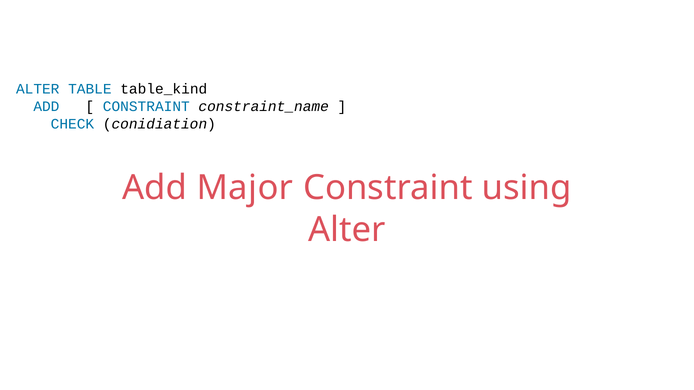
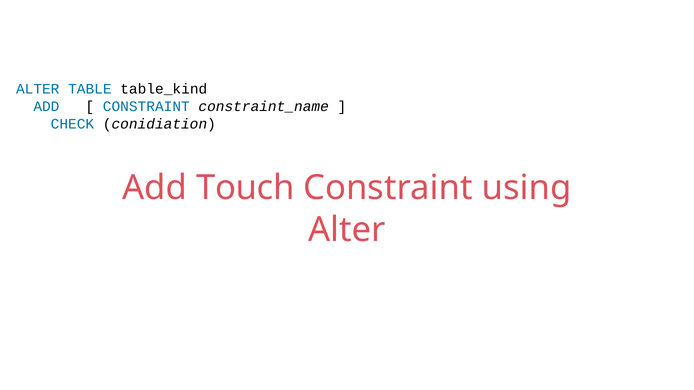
Major: Major -> Touch
